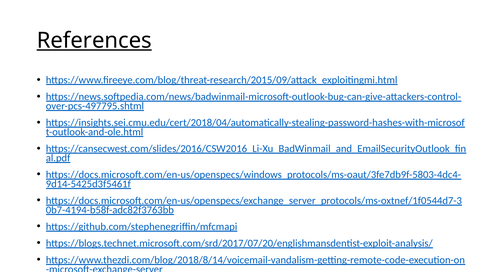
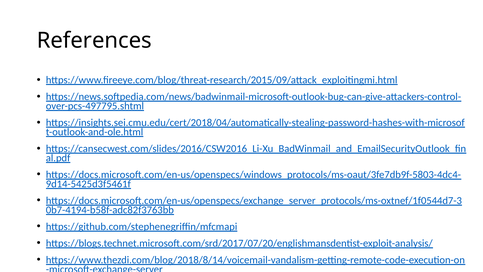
References underline: present -> none
